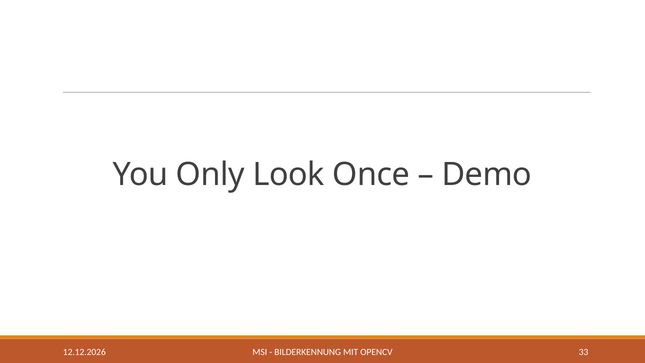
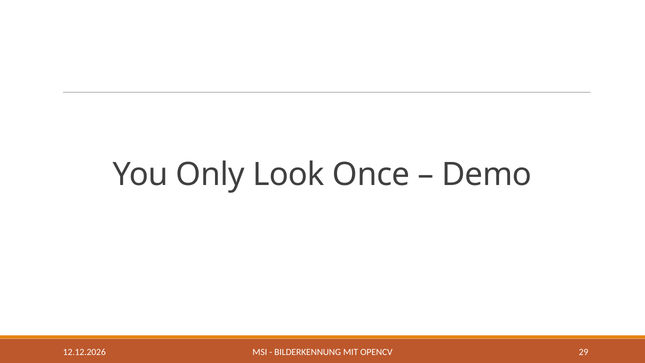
33: 33 -> 29
